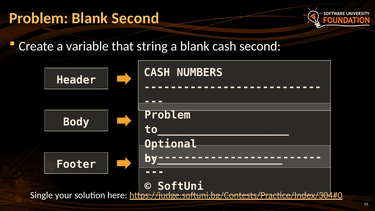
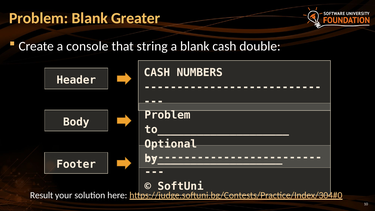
Blank Second: Second -> Greater
variable: variable -> console
cash second: second -> double
Single: Single -> Result
